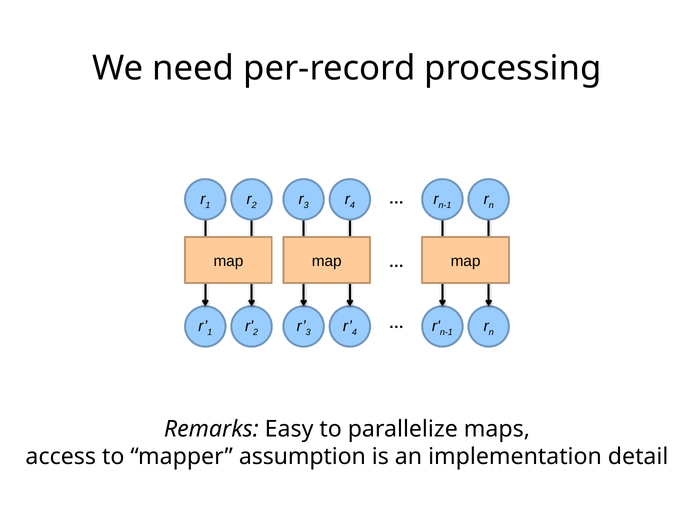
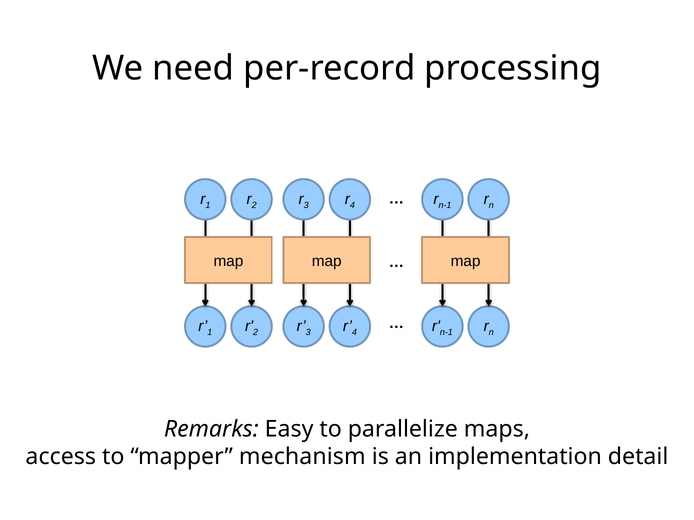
assumption: assumption -> mechanism
